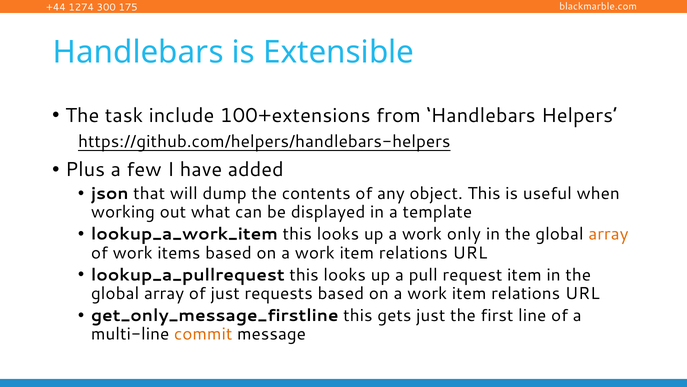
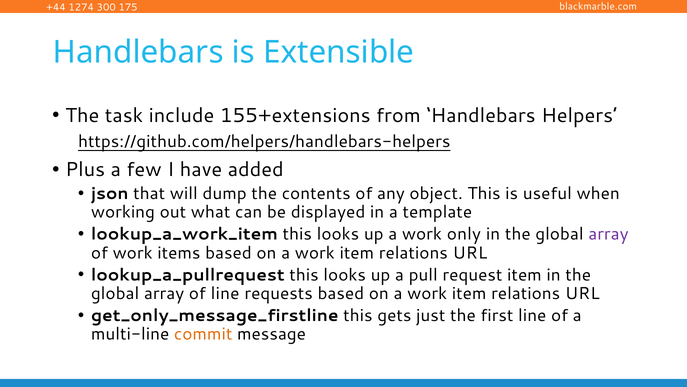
100+extensions: 100+extensions -> 155+extensions
array at (608, 234) colour: orange -> purple
of just: just -> line
